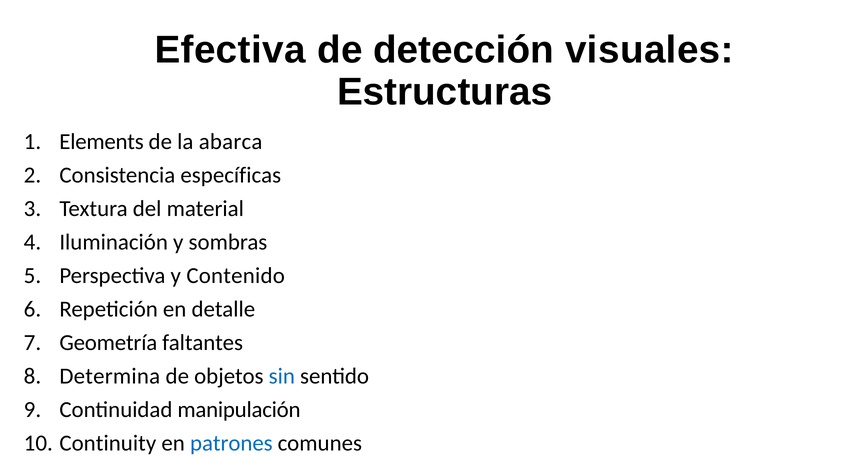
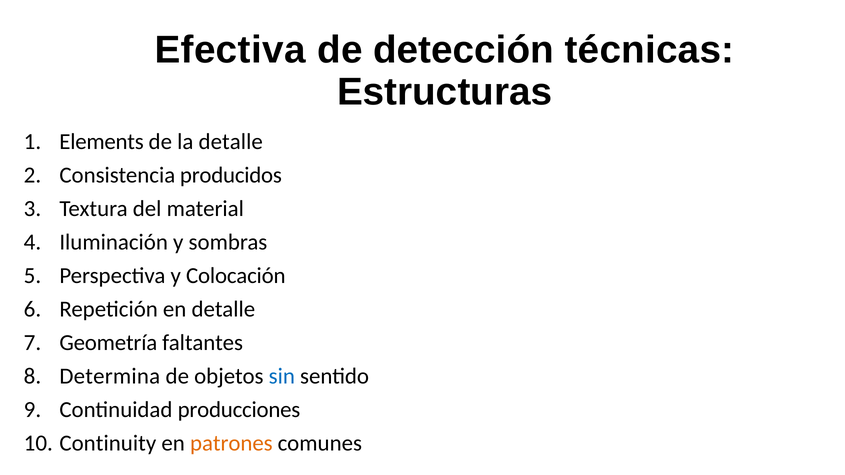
visuales: visuales -> técnicas
la abarca: abarca -> detalle
específicas: específicas -> producidos
Contenido: Contenido -> Colocación
manipulación: manipulación -> producciones
patrones colour: blue -> orange
